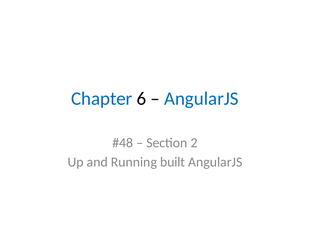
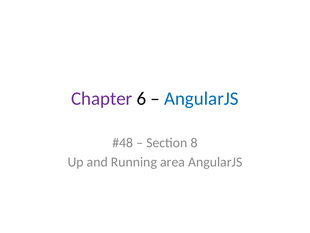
Chapter colour: blue -> purple
2: 2 -> 8
built: built -> area
